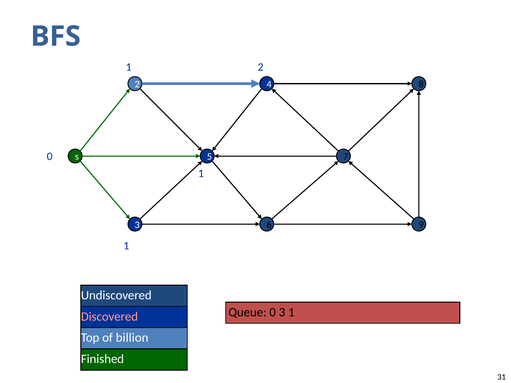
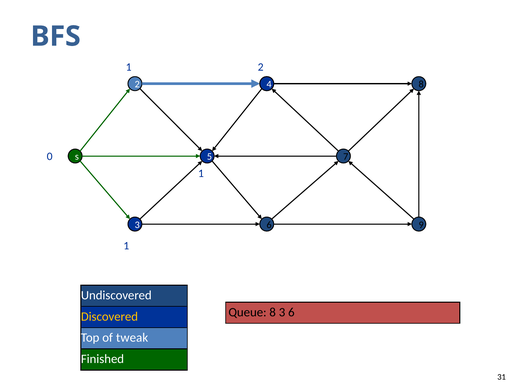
Queue 0: 0 -> 8
1 at (291, 312): 1 -> 6
Discovered colour: pink -> yellow
billion: billion -> tweak
